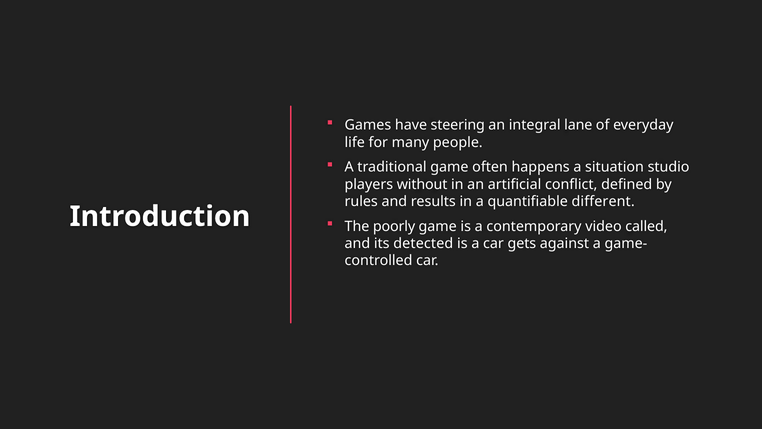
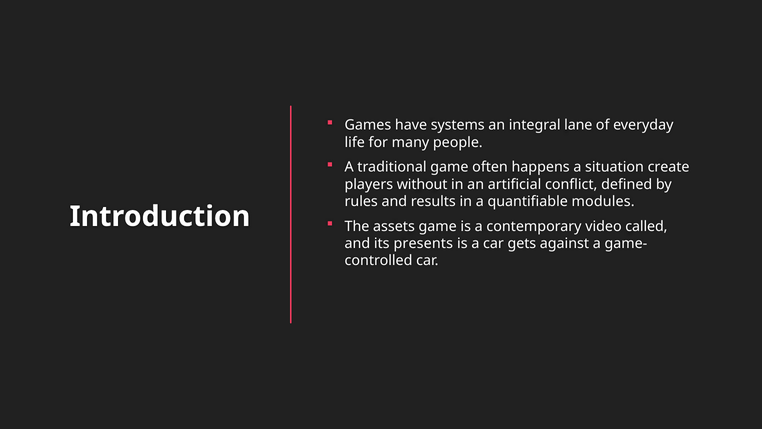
steering: steering -> systems
studio: studio -> create
different: different -> modules
poorly: poorly -> assets
detected: detected -> presents
